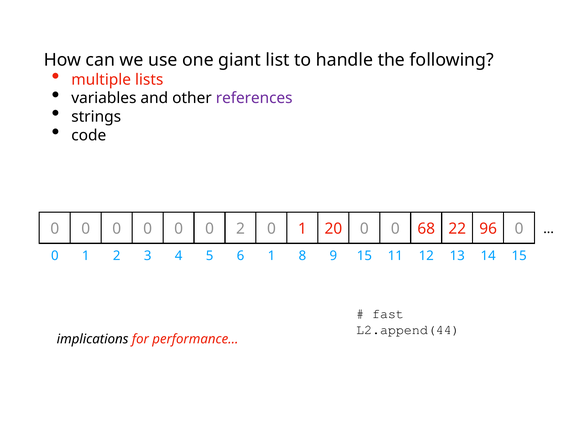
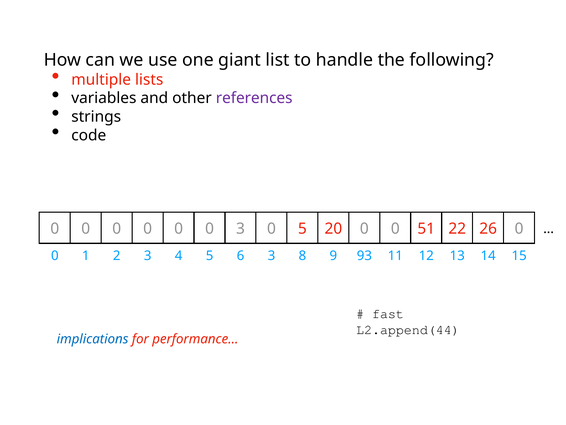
0 0 0 2: 2 -> 3
1 at (302, 229): 1 -> 5
68: 68 -> 51
96: 96 -> 26
1 at (271, 255): 1 -> 3
2 15: 15 -> 93
implications colour: black -> blue
